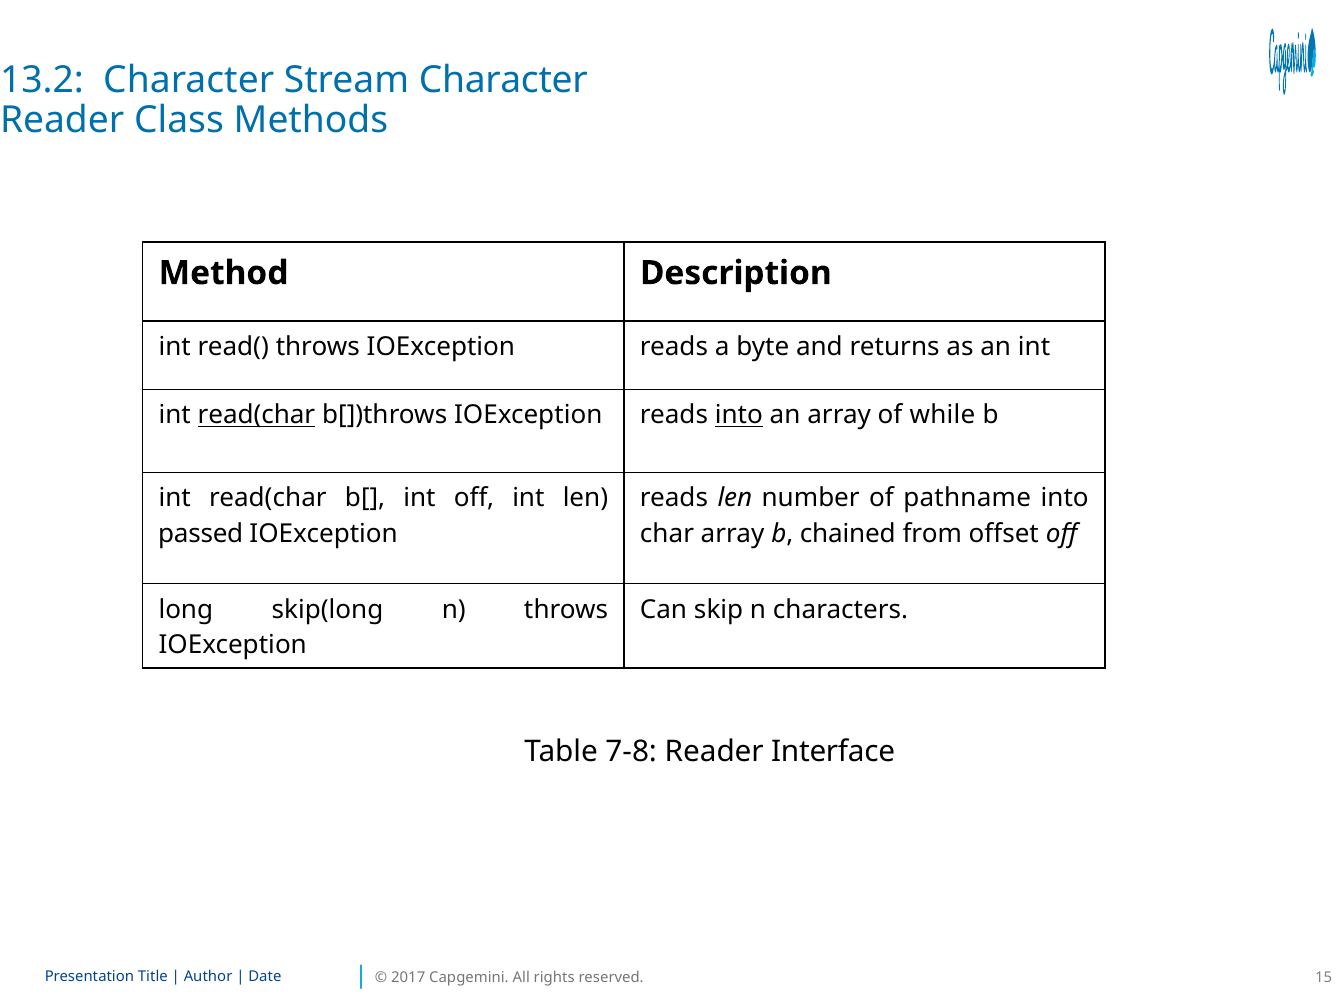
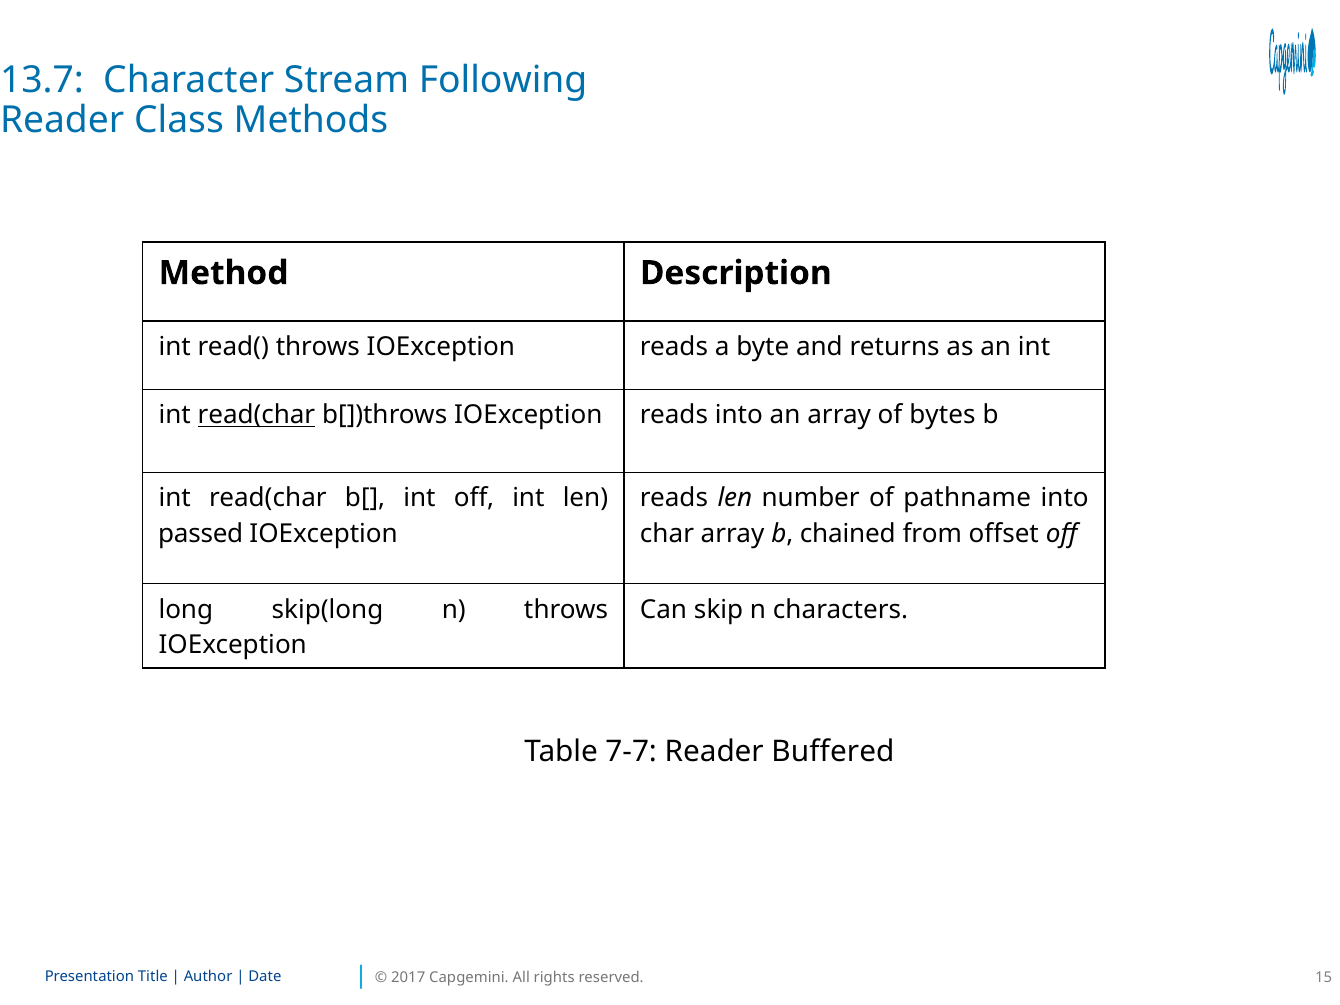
13.2: 13.2 -> 13.7
Stream Character: Character -> Following
into at (739, 415) underline: present -> none
while: while -> bytes
7‑8: 7‑8 -> 7‑7
Interface: Interface -> Buffered
